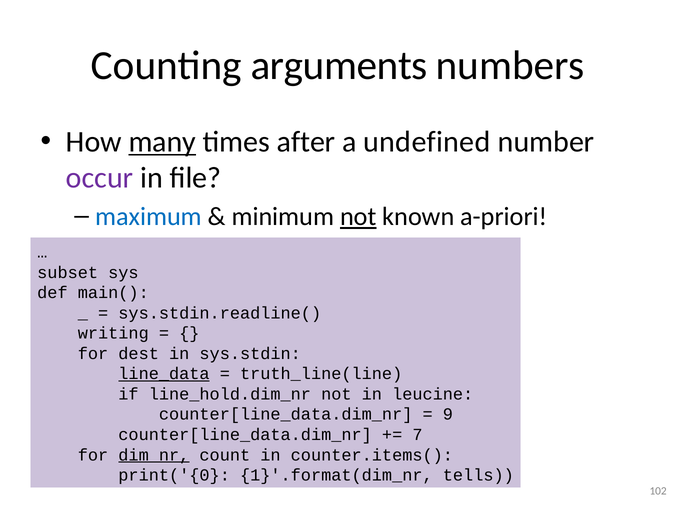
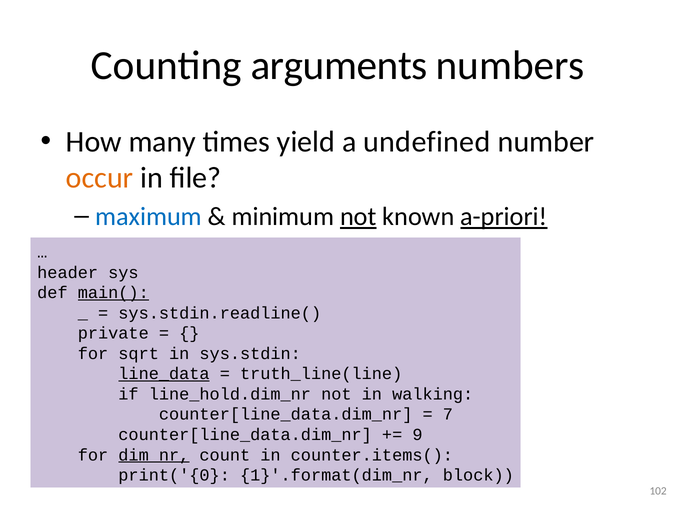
many underline: present -> none
after: after -> yield
occur colour: purple -> orange
a-priori underline: none -> present
subset: subset -> header
main( underline: none -> present
writing: writing -> private
dest: dest -> sqrt
leucine: leucine -> walking
9: 9 -> 7
7: 7 -> 9
tells: tells -> block
